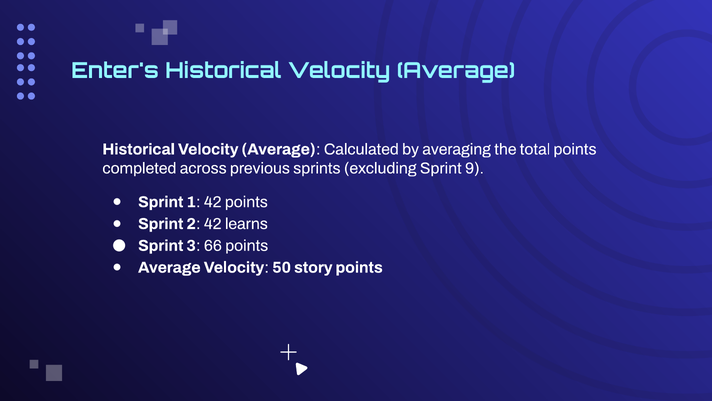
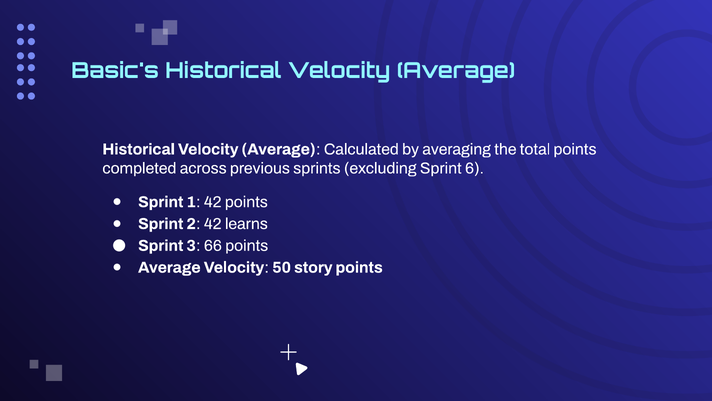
Enter's: Enter's -> Basic's
9: 9 -> 6
